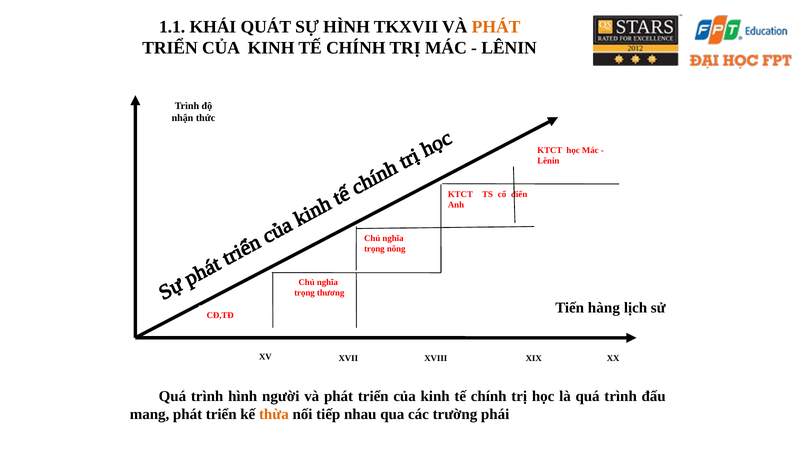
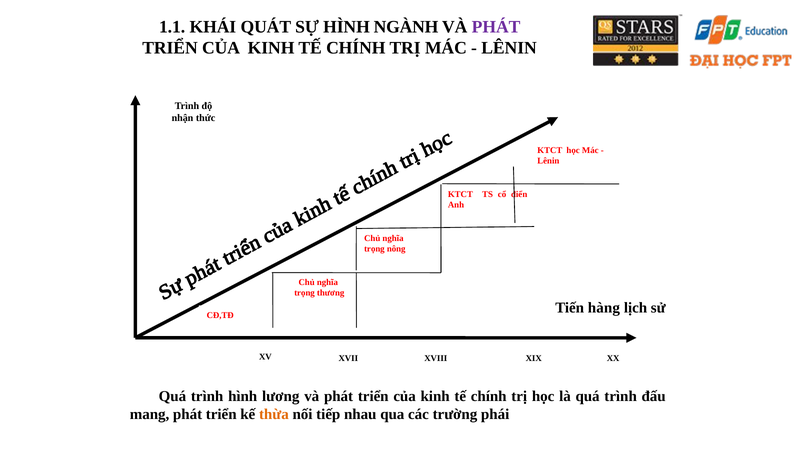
TKXVII: TKXVII -> NGÀNH
PHÁT at (496, 27) colour: orange -> purple
người: người -> lương
